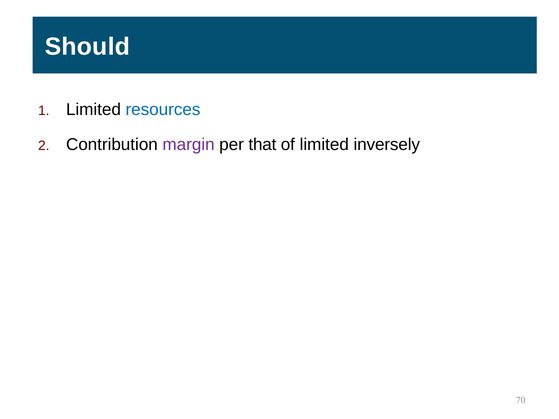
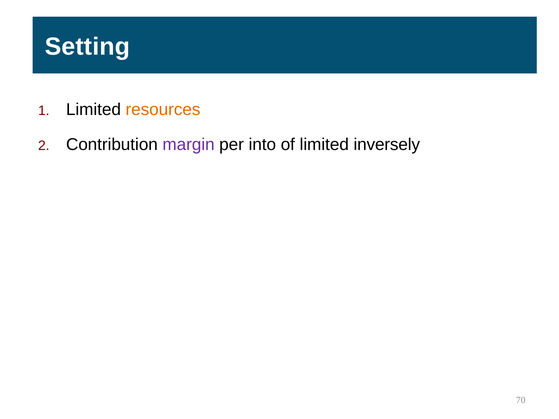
Should: Should -> Setting
resources colour: blue -> orange
that: that -> into
